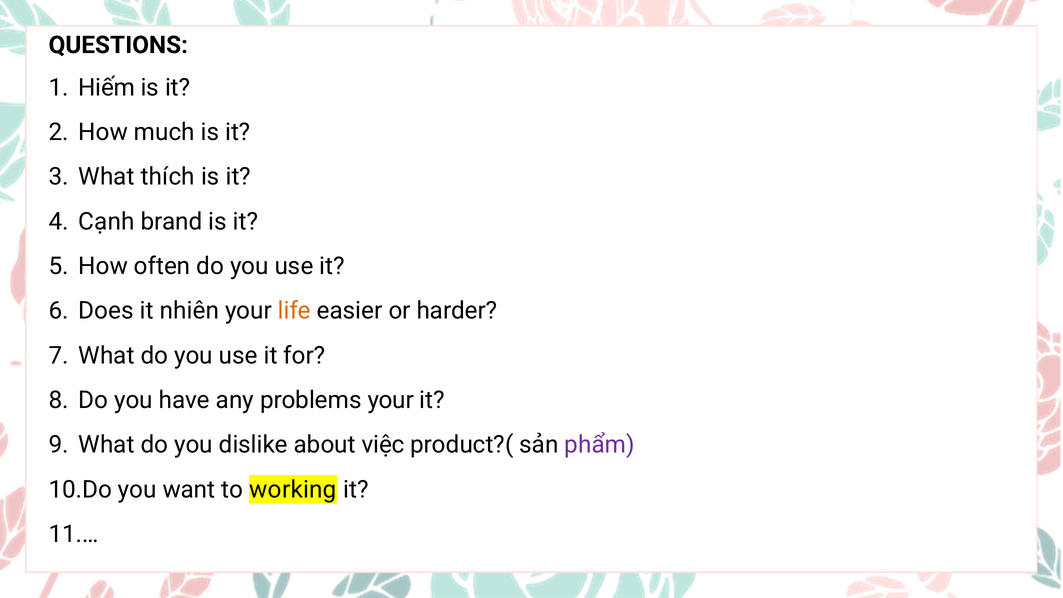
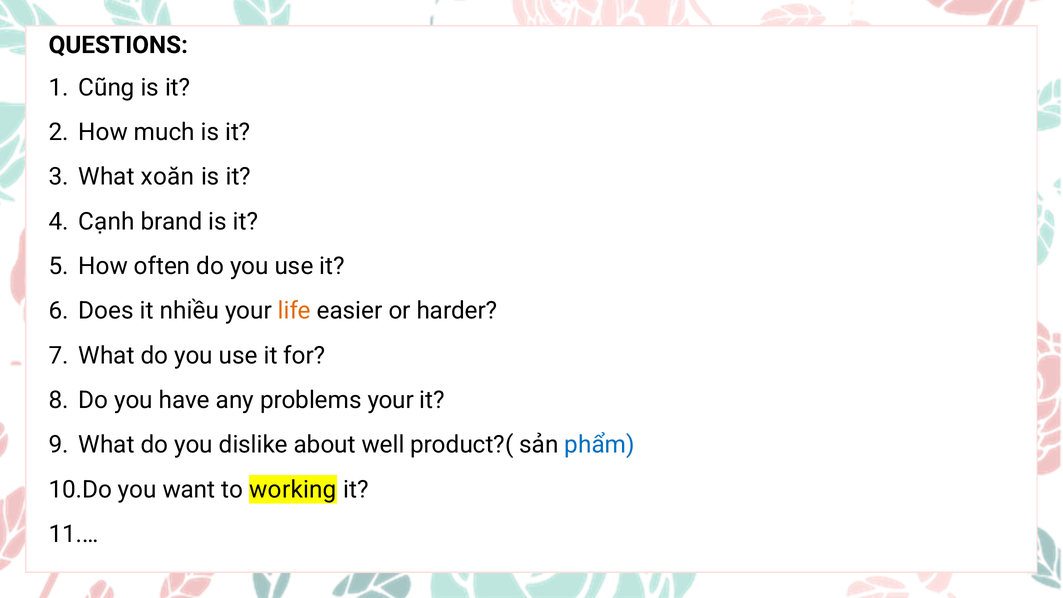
Hiếm: Hiếm -> Cũng
thích: thích -> xoăn
nhiên: nhiên -> nhiều
việc: việc -> well
phẩm colour: purple -> blue
